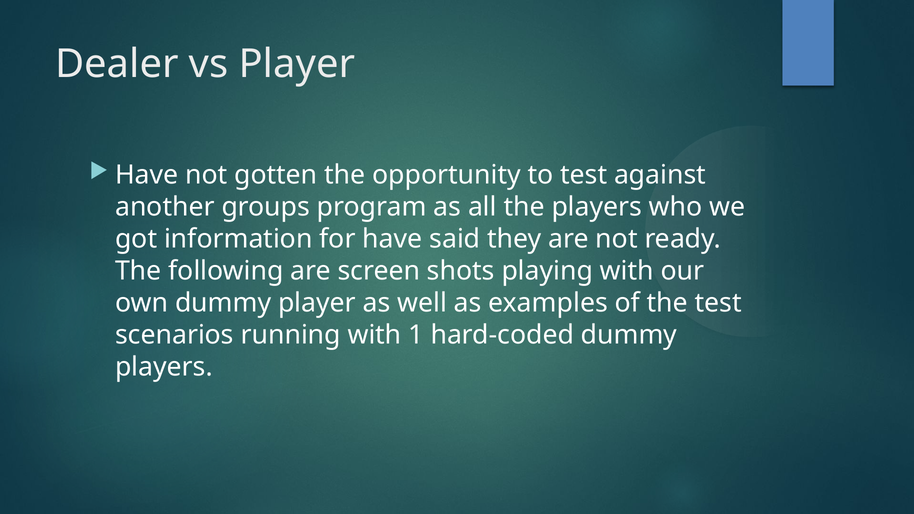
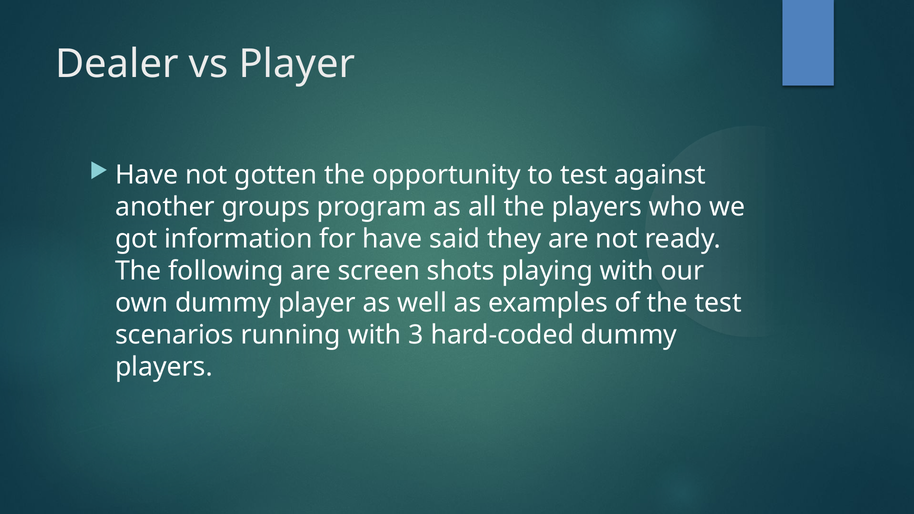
1: 1 -> 3
